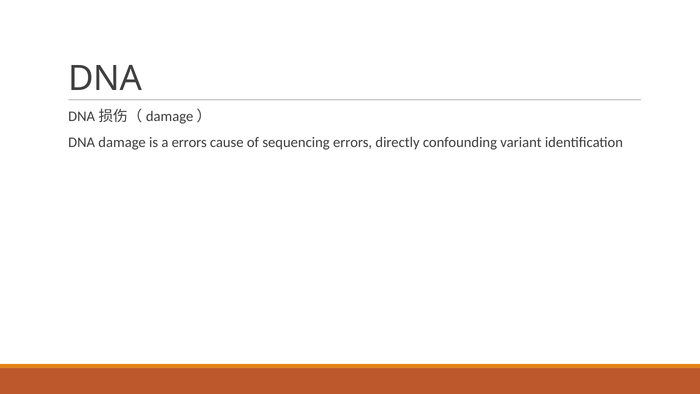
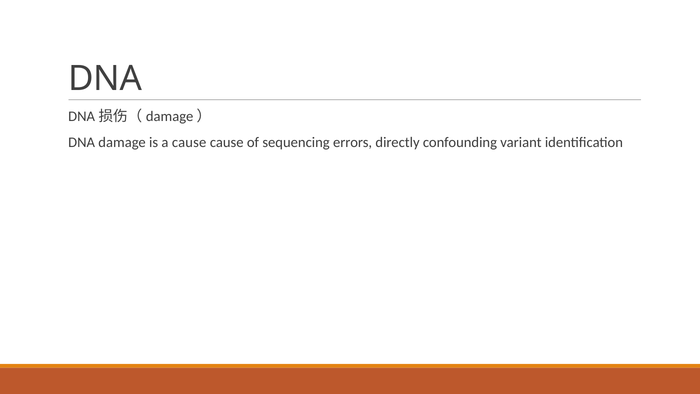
a errors: errors -> cause
